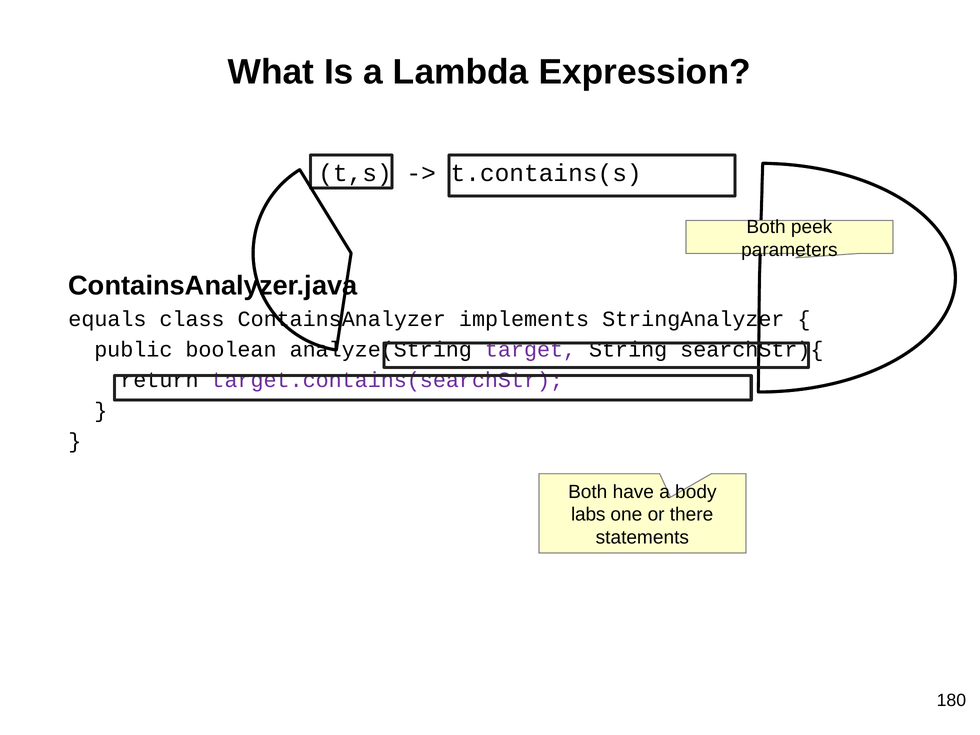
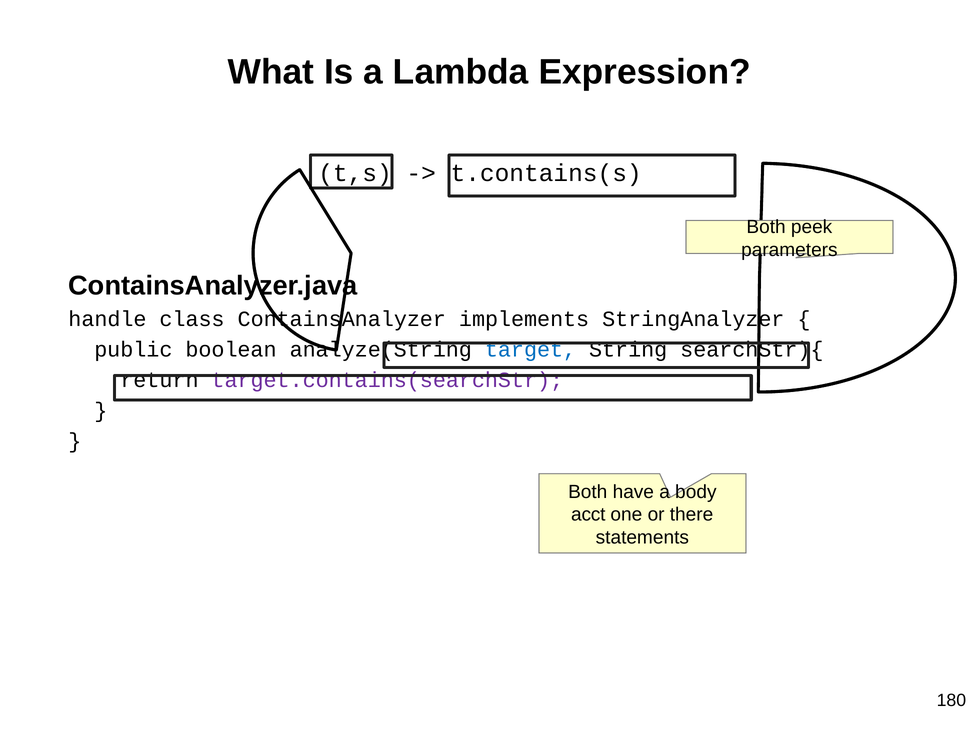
equals: equals -> handle
target colour: purple -> blue
labs: labs -> acct
